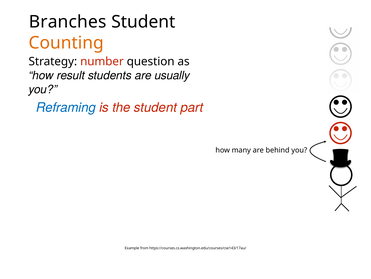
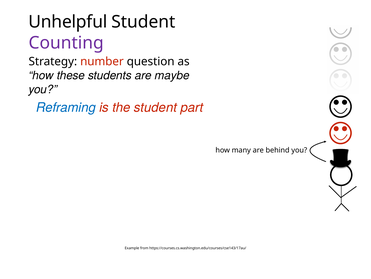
Branches: Branches -> Unhelpful
Counting colour: orange -> purple
result: result -> these
usually: usually -> maybe
